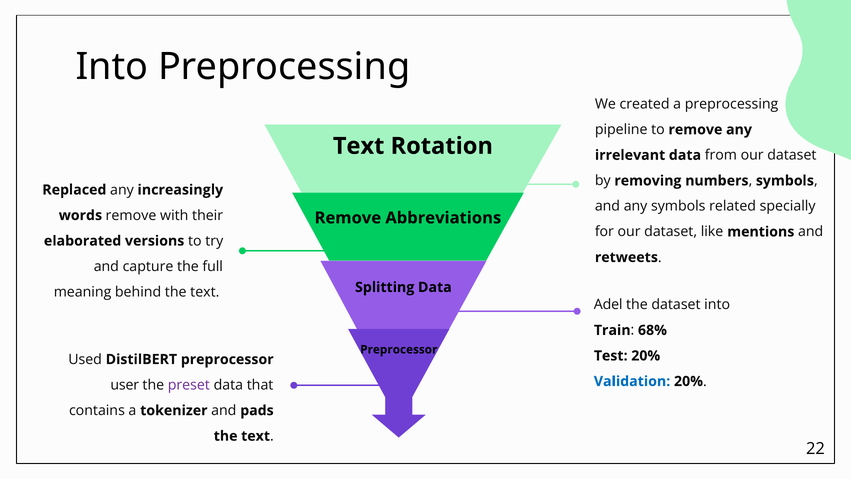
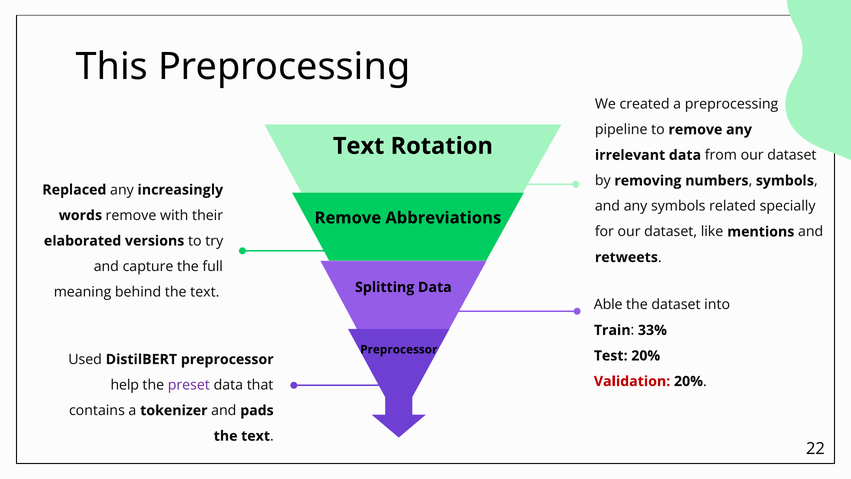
Into at (112, 67): Into -> This
Adel: Adel -> Able
68%: 68% -> 33%
Validation colour: blue -> red
user: user -> help
